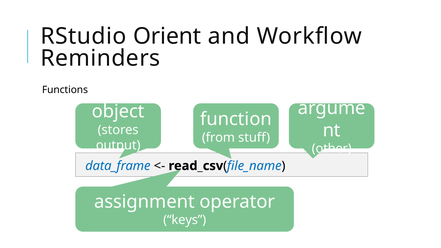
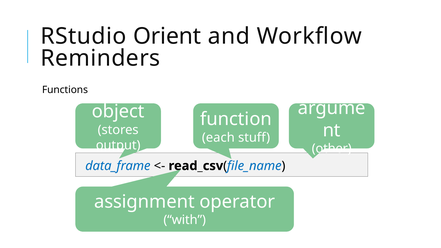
from: from -> each
keys: keys -> with
